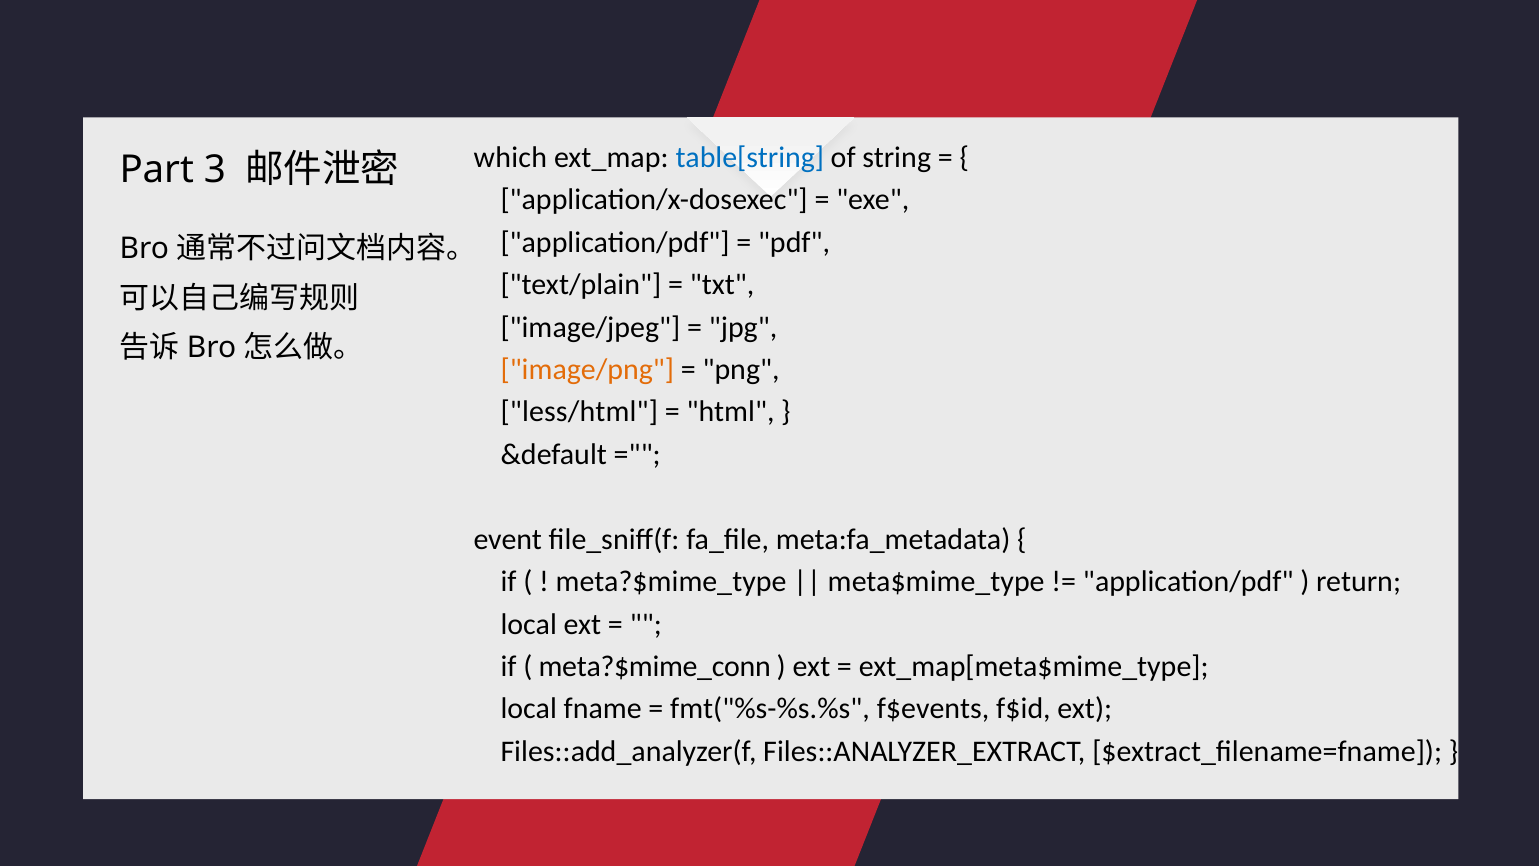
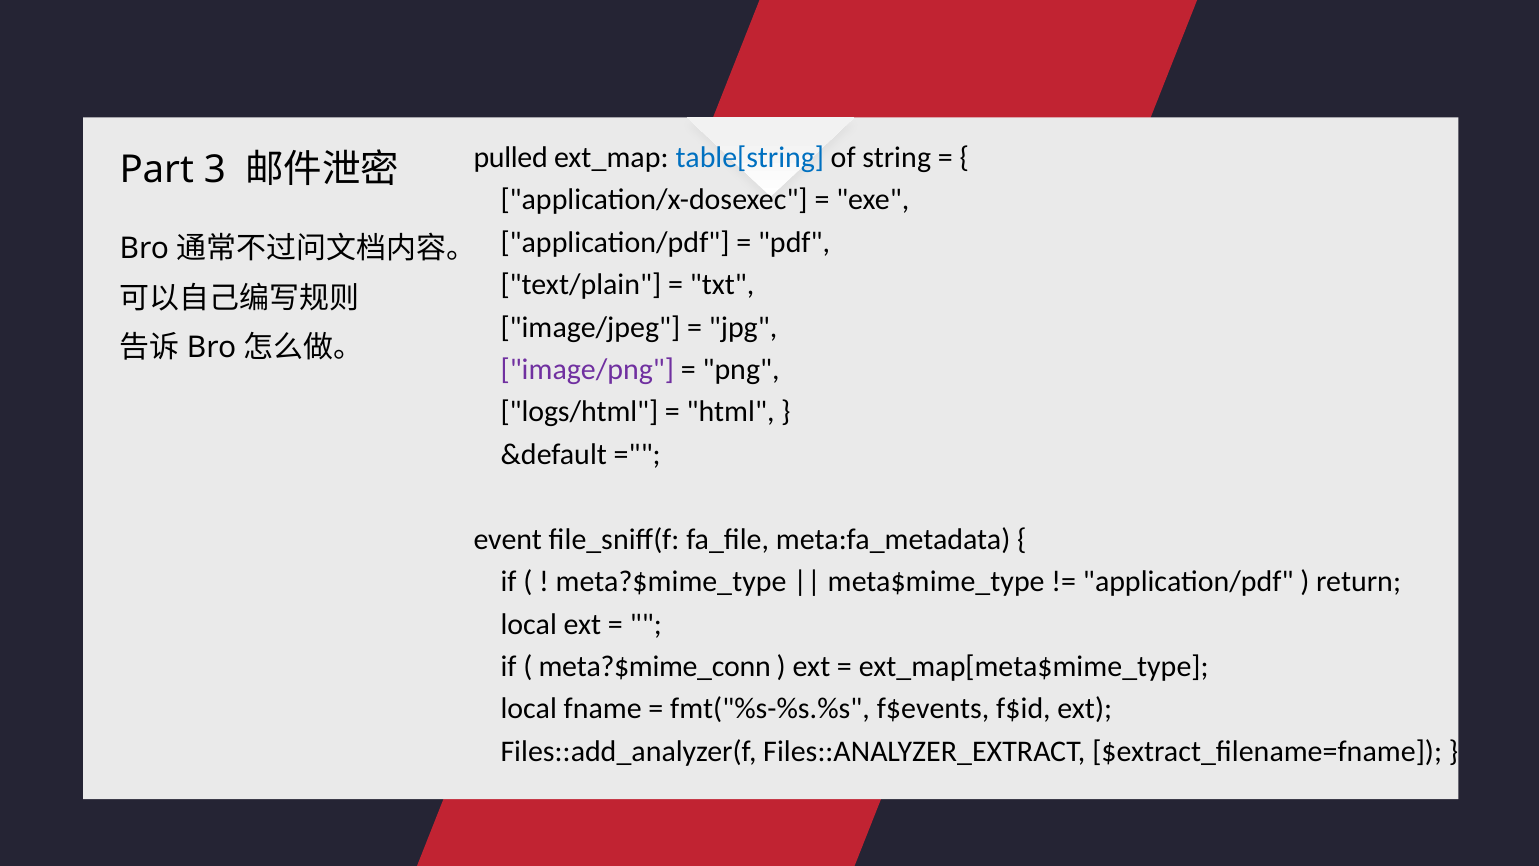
which: which -> pulled
image/png colour: orange -> purple
less/html: less/html -> logs/html
